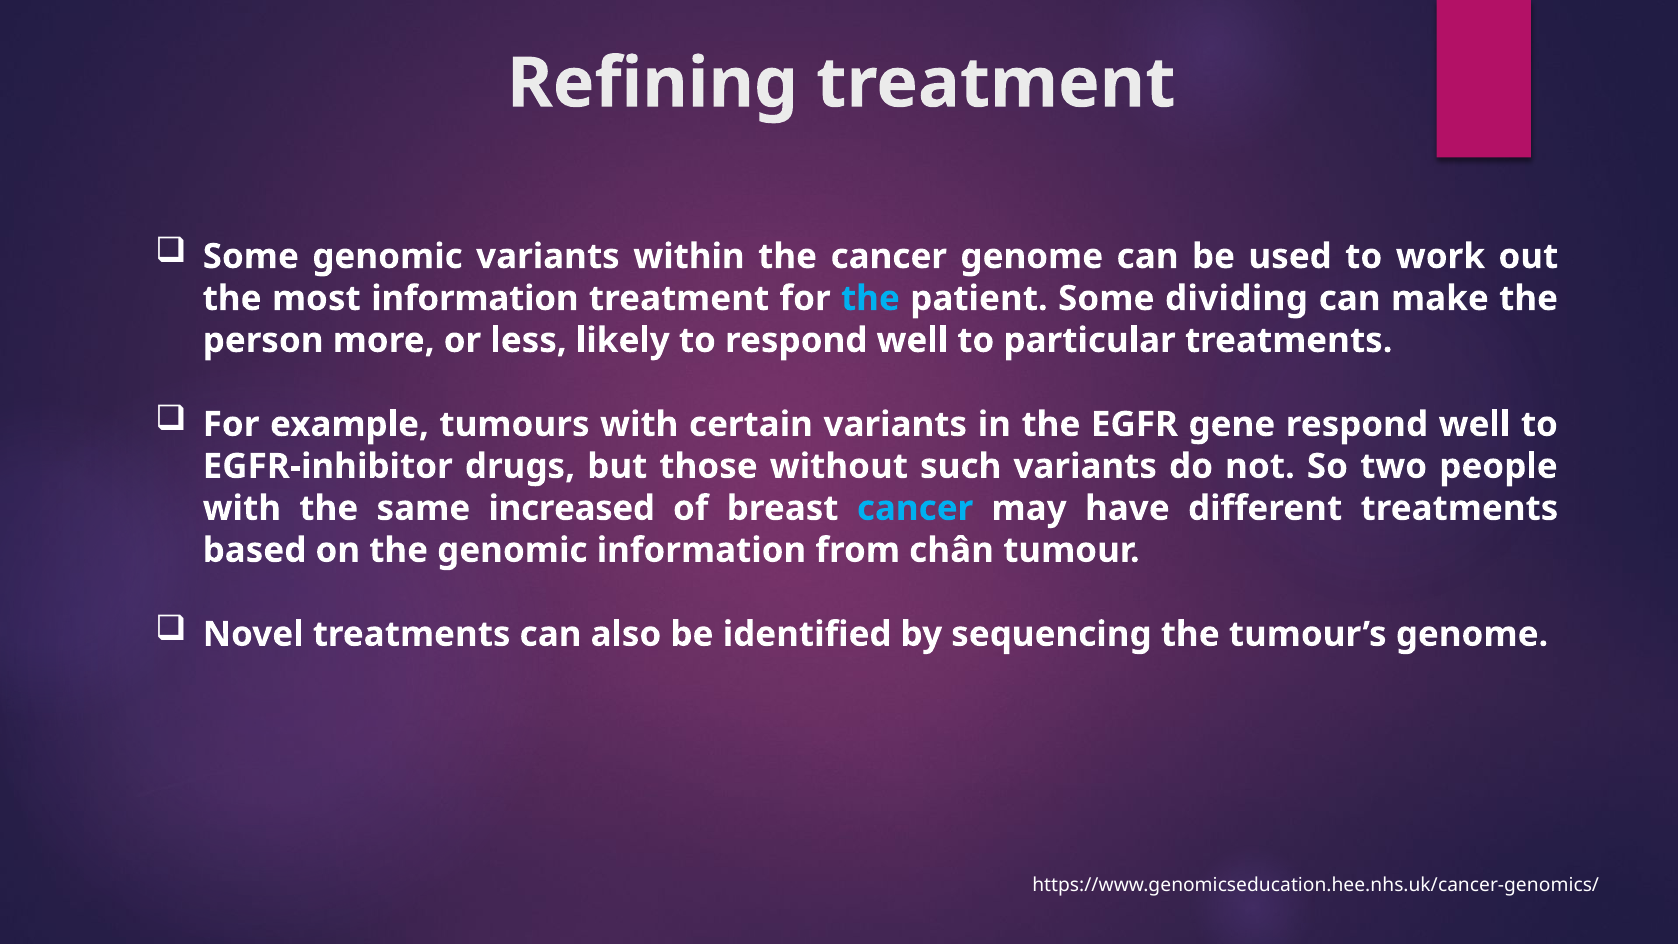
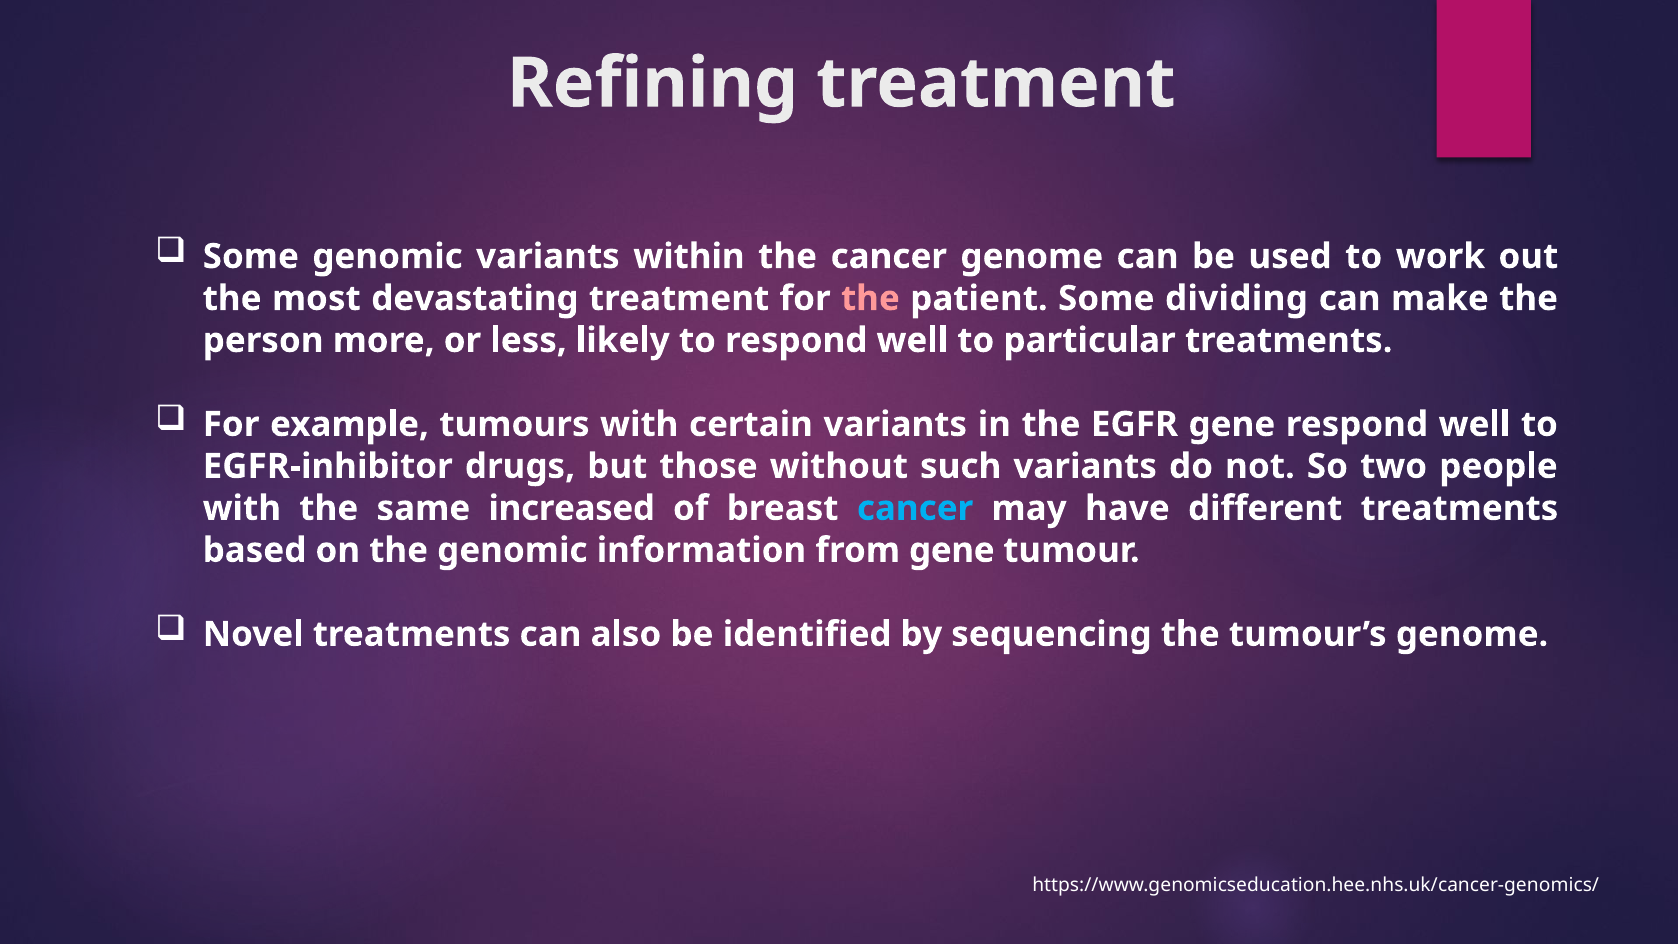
most information: information -> devastating
the at (870, 298) colour: light blue -> pink
from chân: chân -> gene
